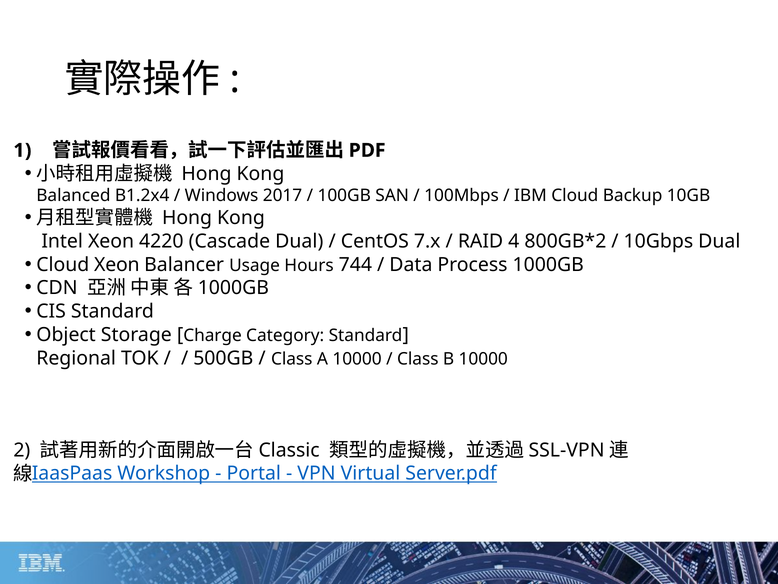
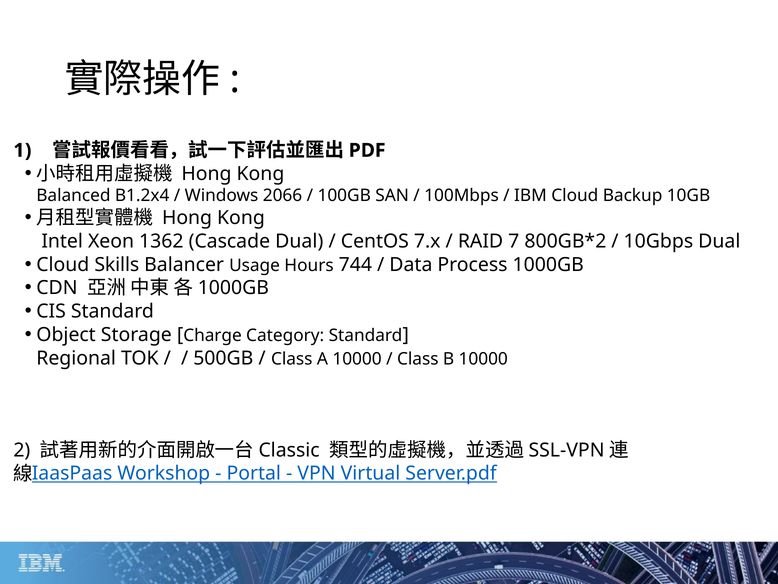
2017: 2017 -> 2066
4220: 4220 -> 1362
4: 4 -> 7
Cloud Xeon: Xeon -> Skills
